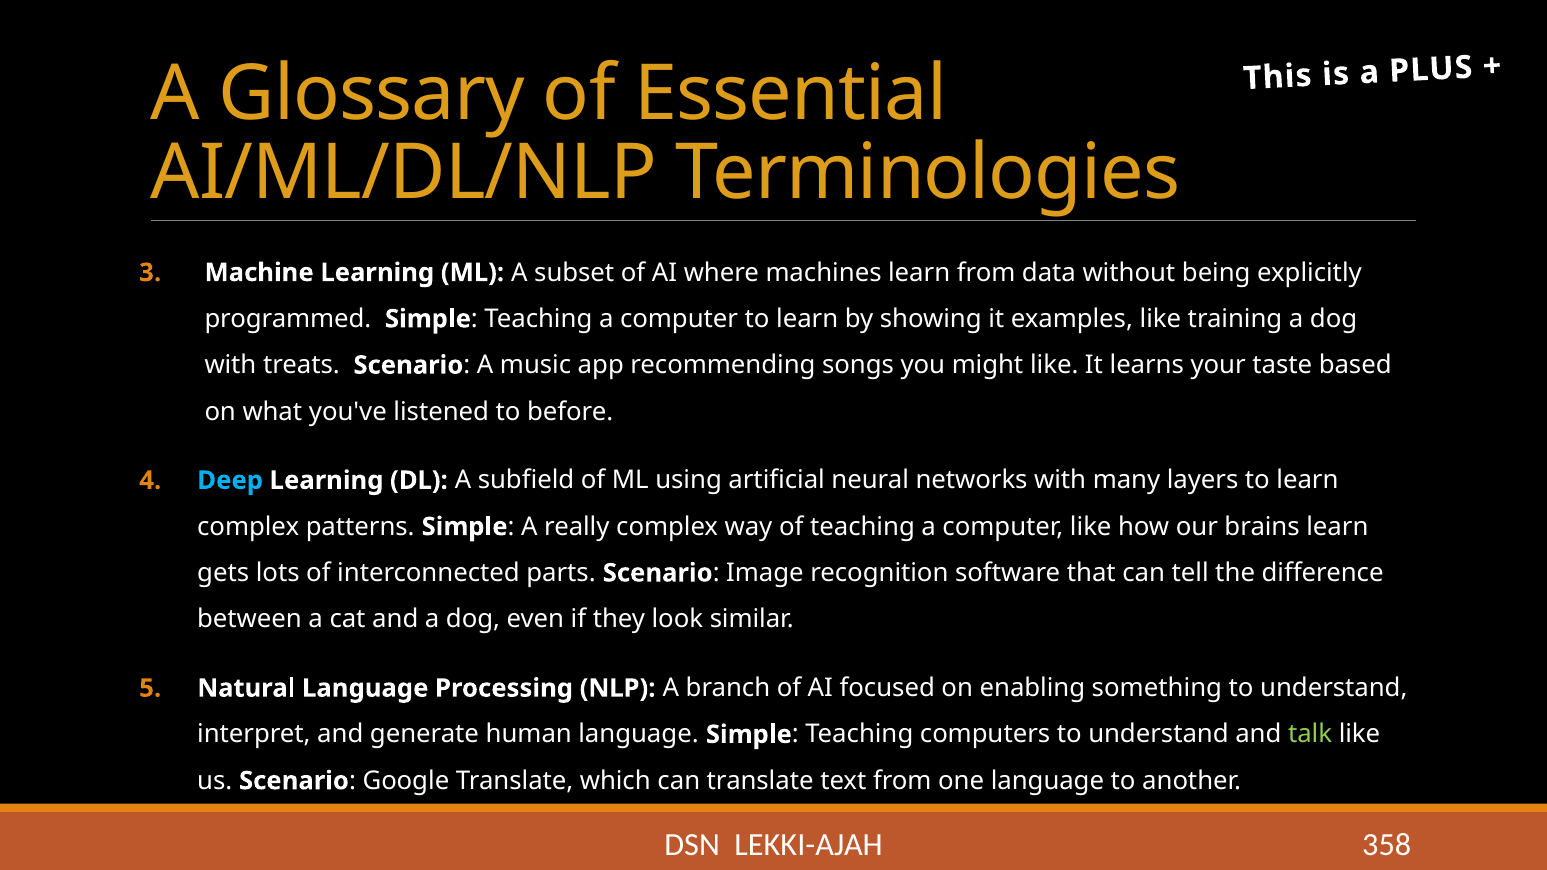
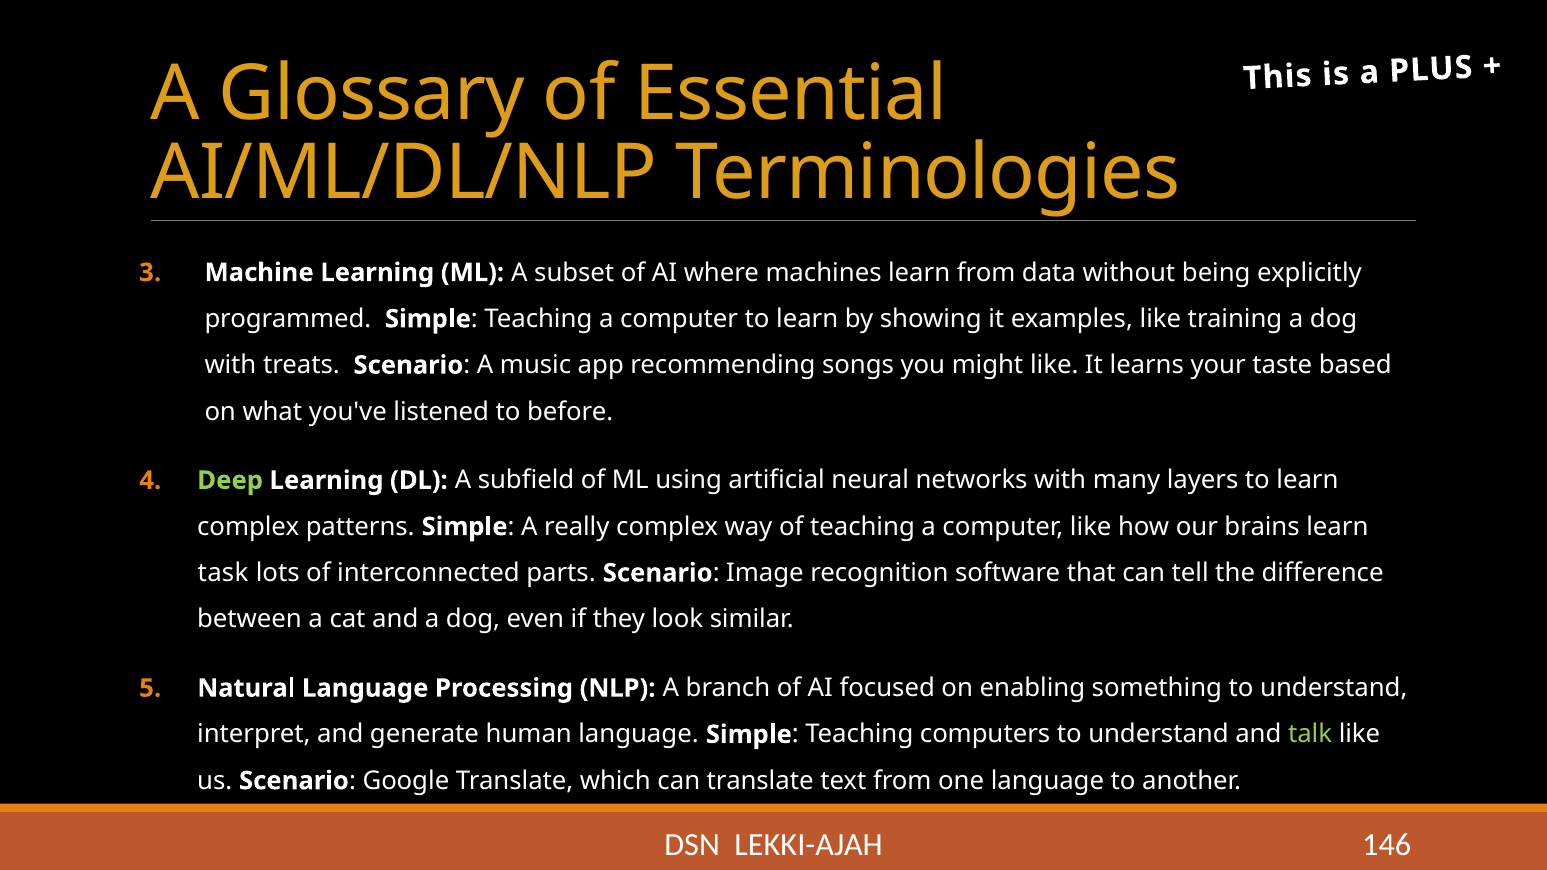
Deep colour: light blue -> light green
gets: gets -> task
358: 358 -> 146
